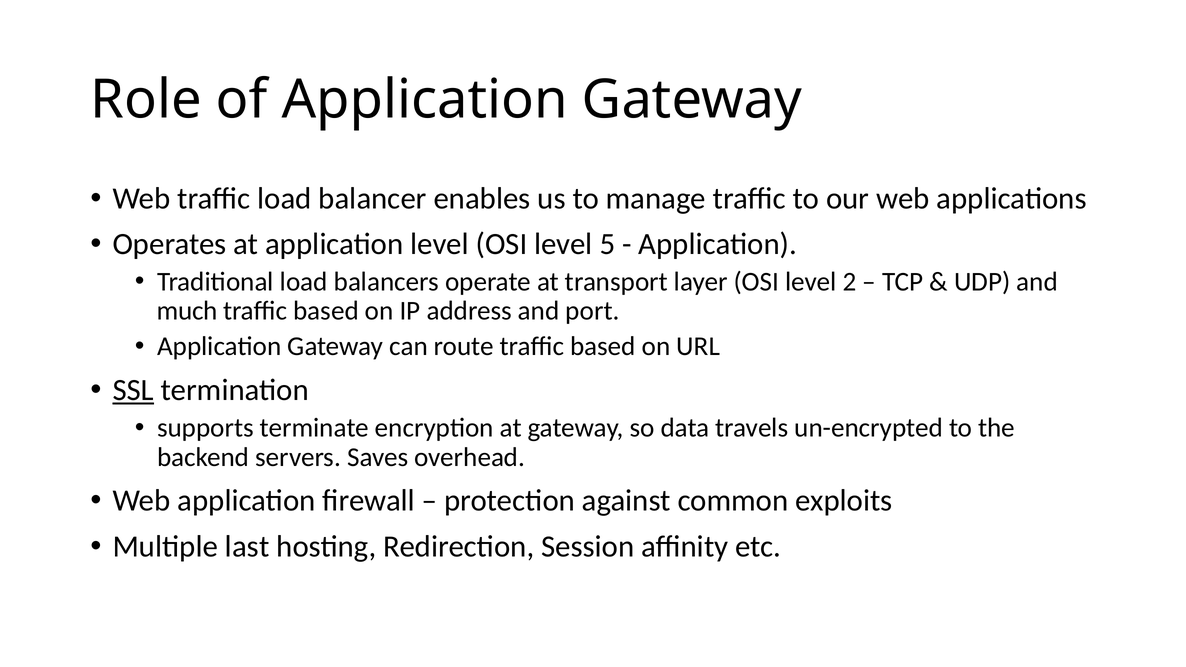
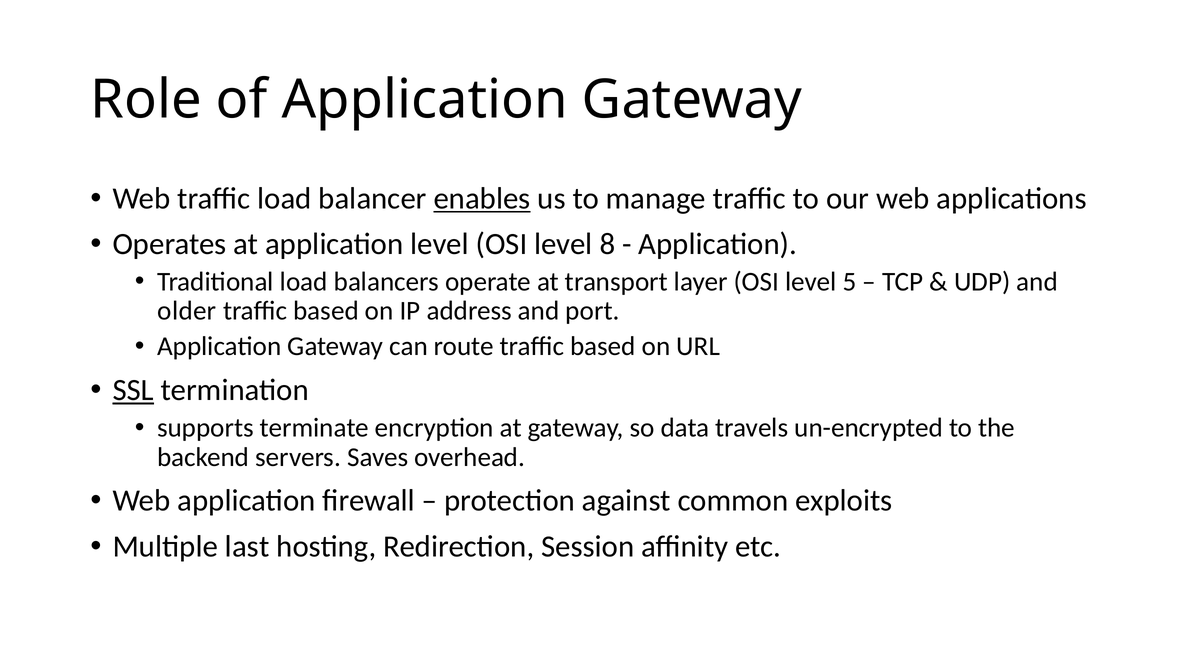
enables underline: none -> present
5: 5 -> 8
2: 2 -> 5
much: much -> older
